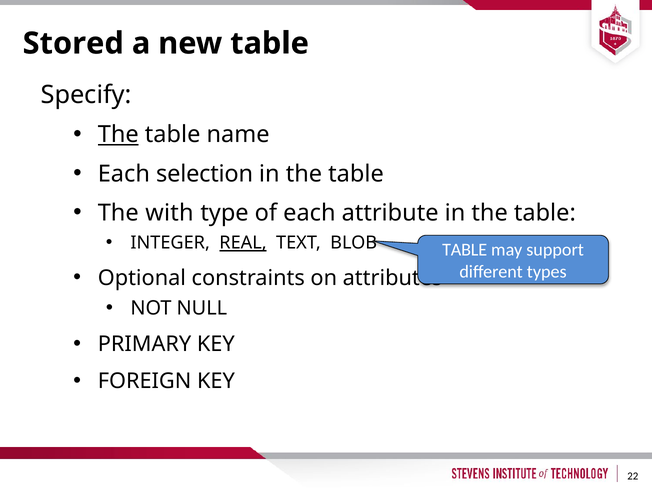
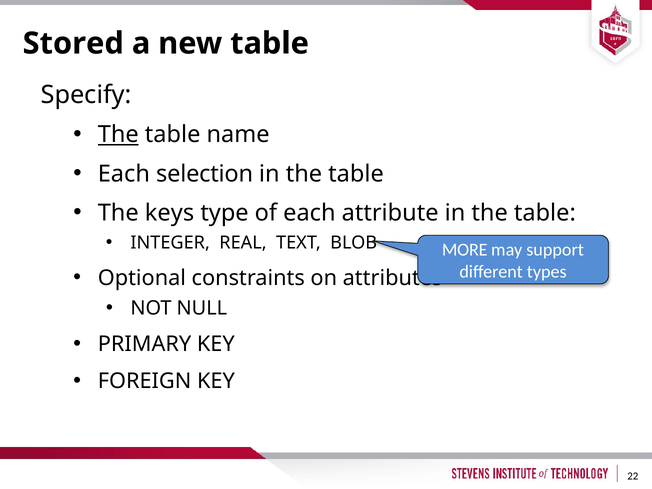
with: with -> keys
REAL underline: present -> none
TABLE at (465, 250): TABLE -> MORE
